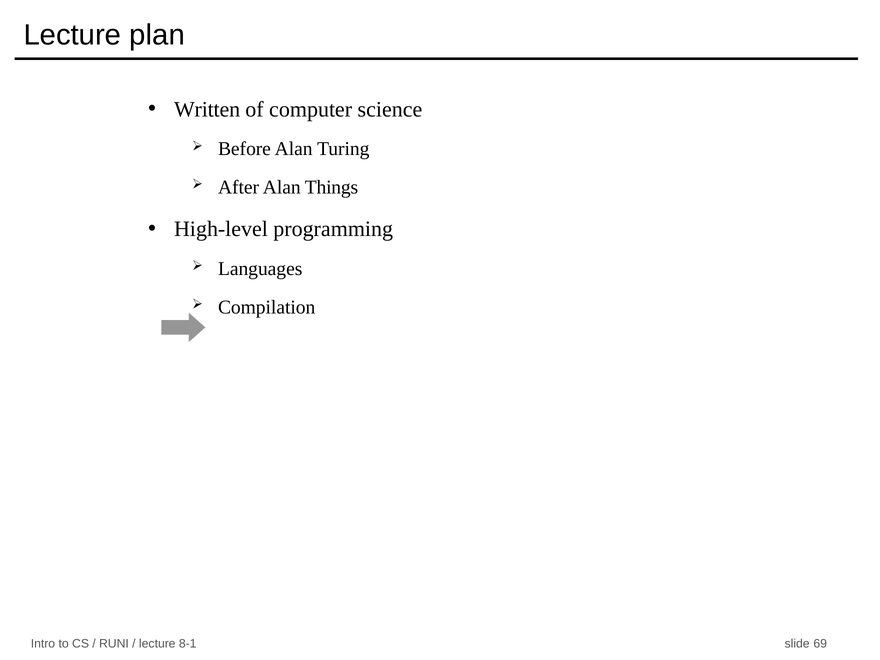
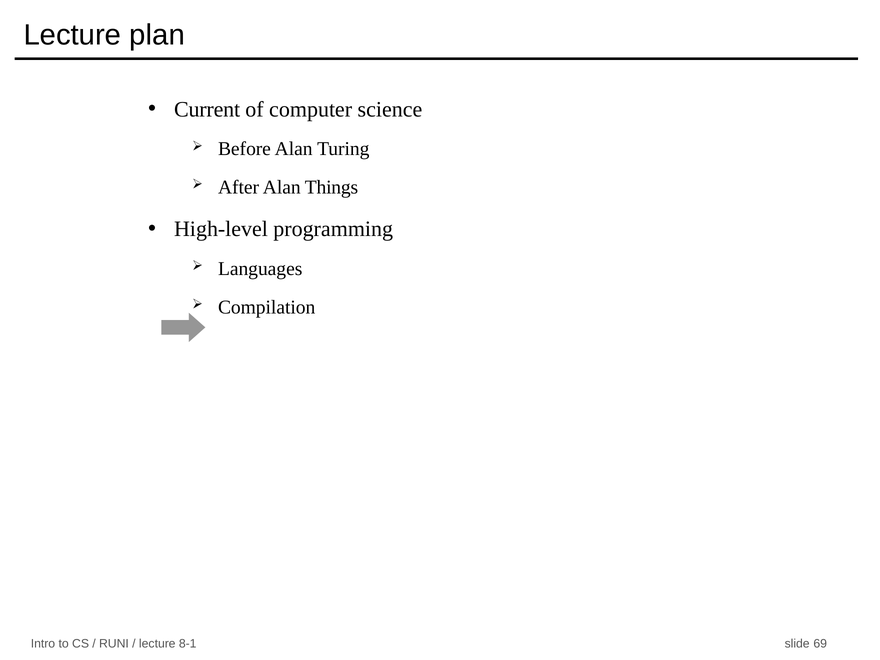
Written: Written -> Current
